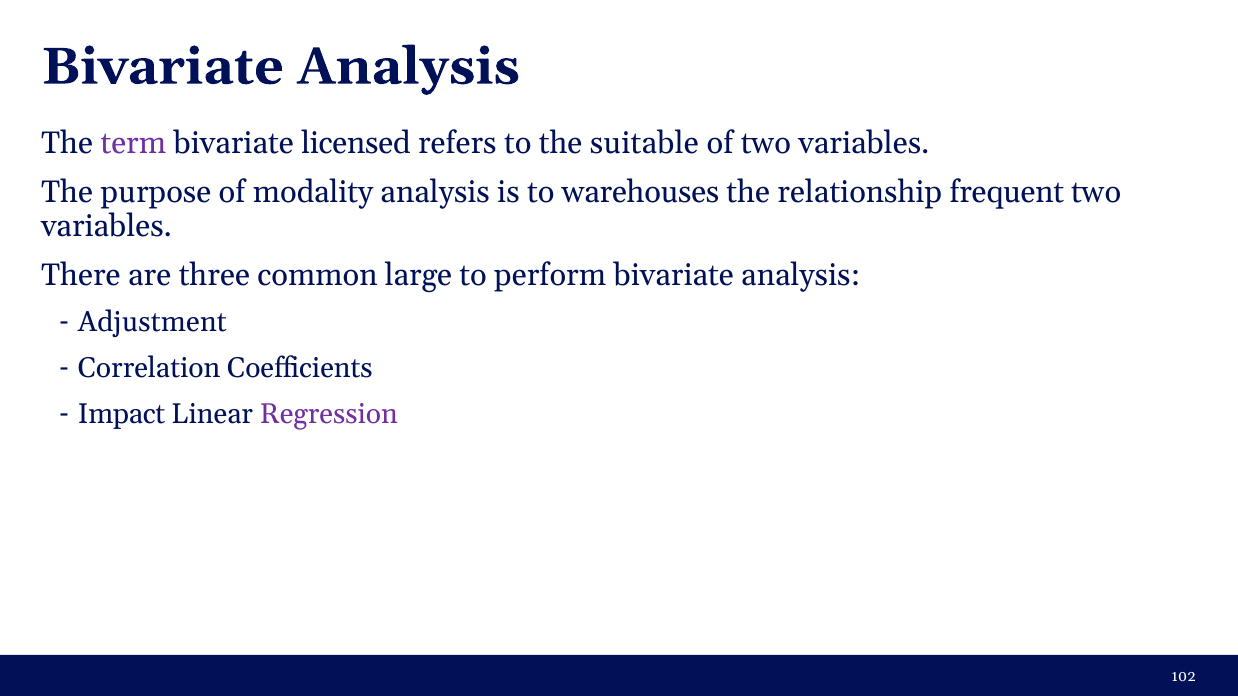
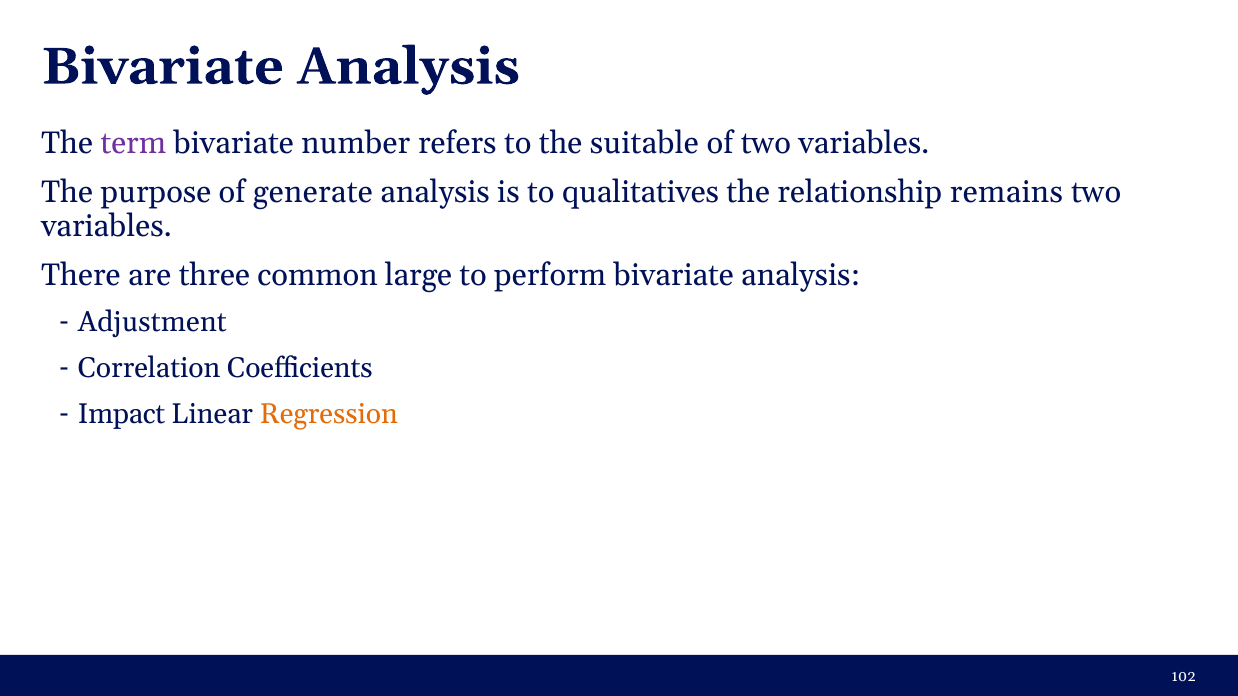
licensed: licensed -> number
modality: modality -> generate
warehouses: warehouses -> qualitatives
frequent: frequent -> remains
Regression colour: purple -> orange
